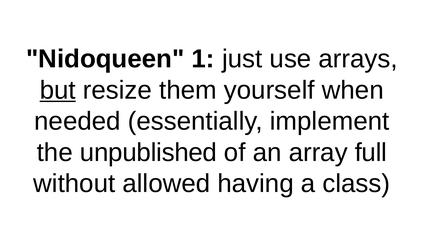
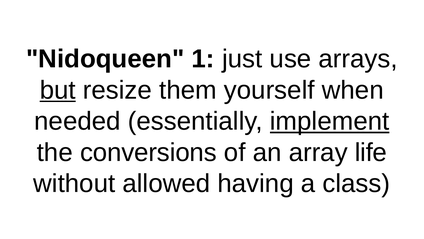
implement underline: none -> present
unpublished: unpublished -> conversions
full: full -> life
